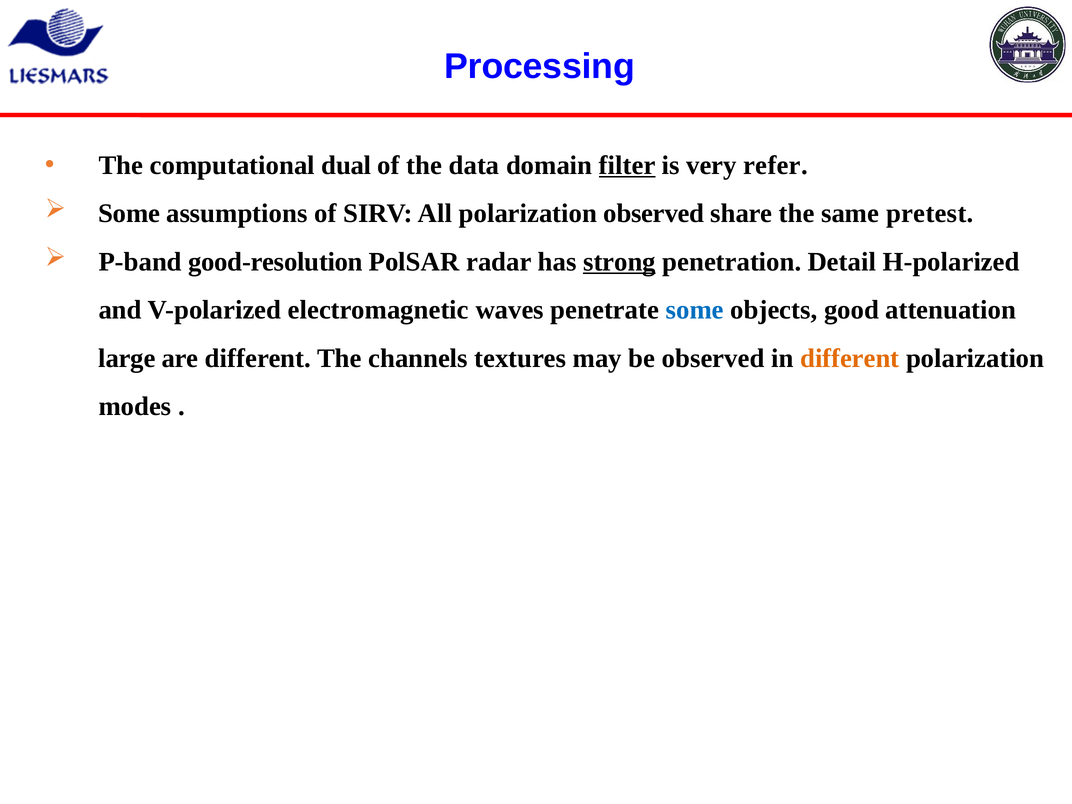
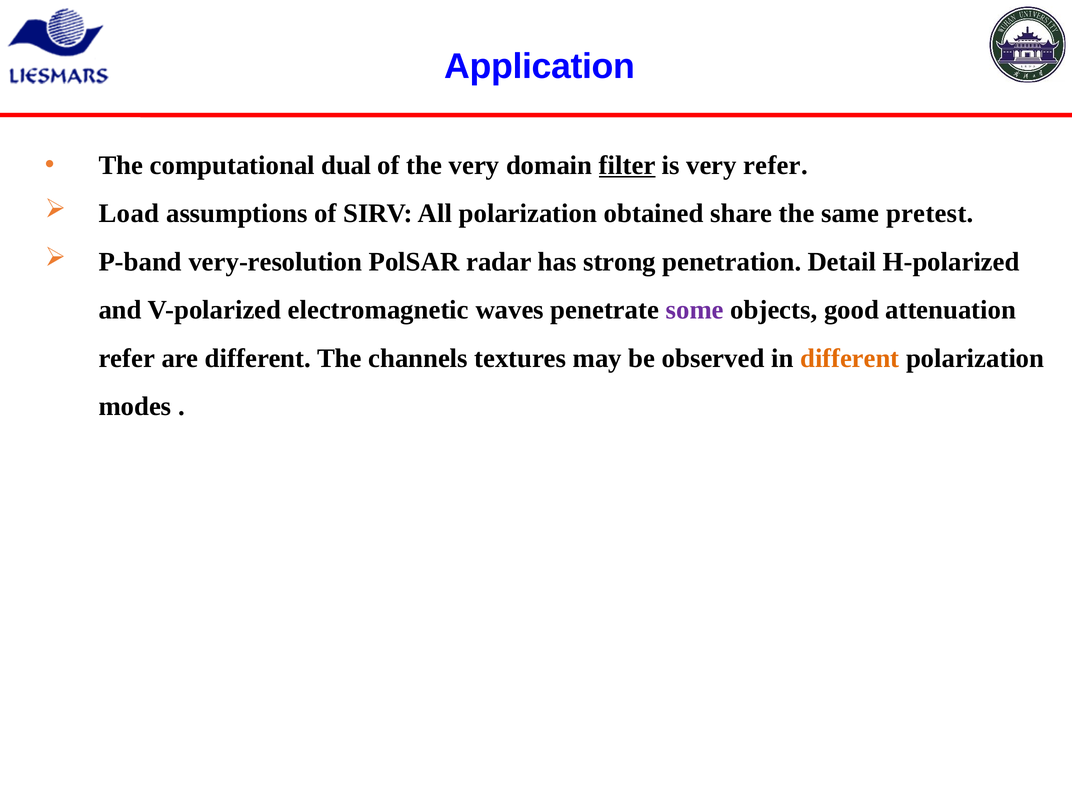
Processing: Processing -> Application
the data: data -> very
Some at (129, 213): Some -> Load
polarization observed: observed -> obtained
good-resolution: good-resolution -> very-resolution
strong underline: present -> none
some at (695, 310) colour: blue -> purple
large at (127, 358): large -> refer
